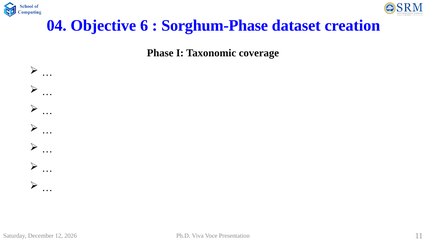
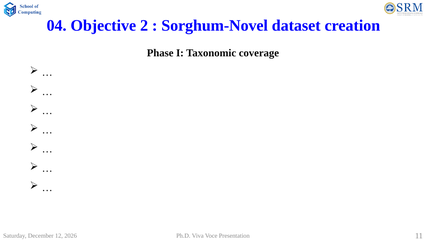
6: 6 -> 2
Sorghum-Phase: Sorghum-Phase -> Sorghum-Novel
